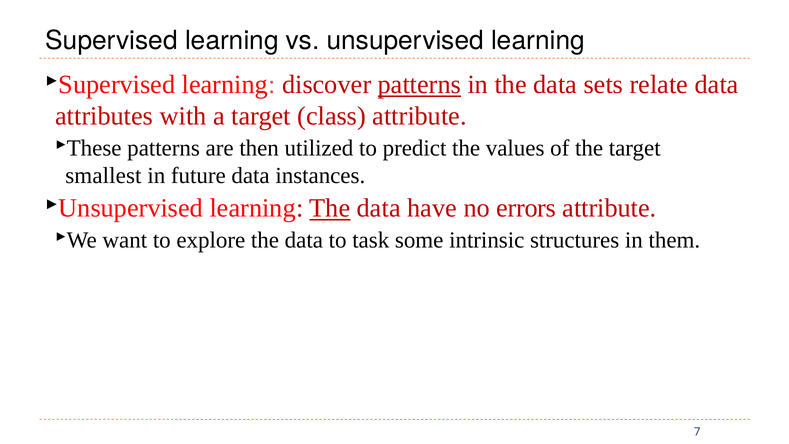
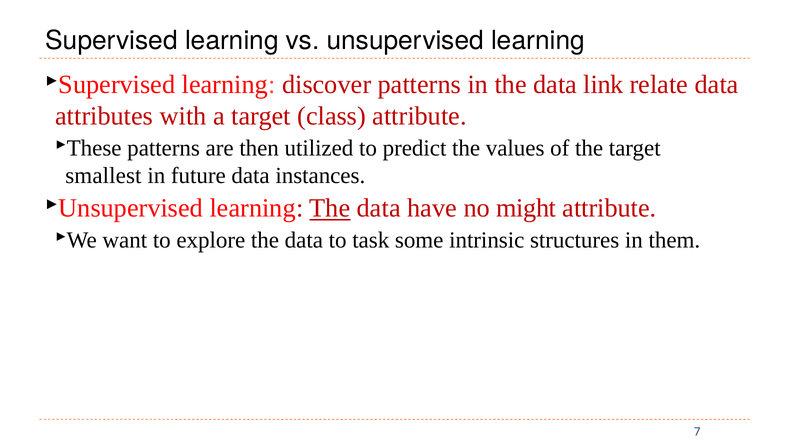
patterns at (419, 85) underline: present -> none
sets: sets -> link
errors: errors -> might
